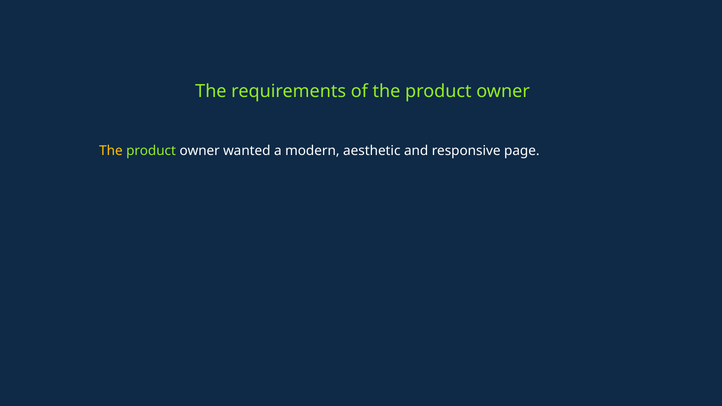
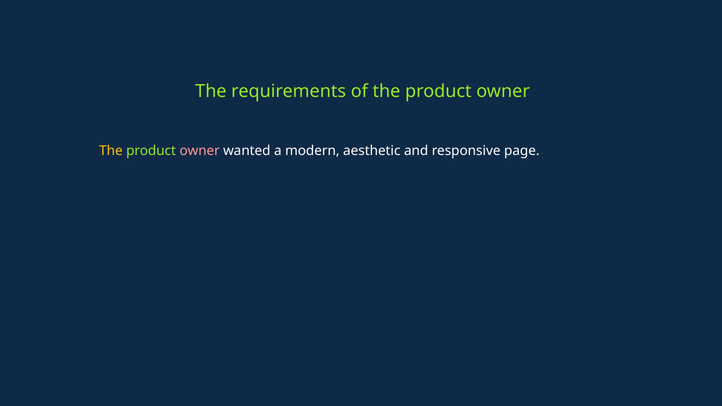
owner at (200, 151) colour: white -> pink
